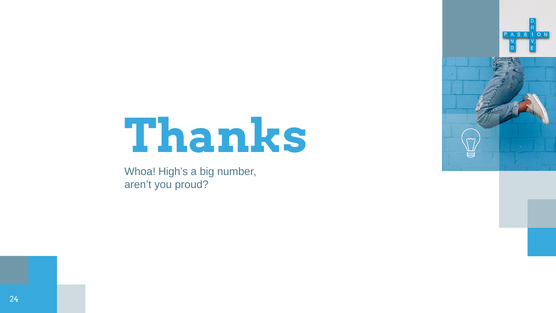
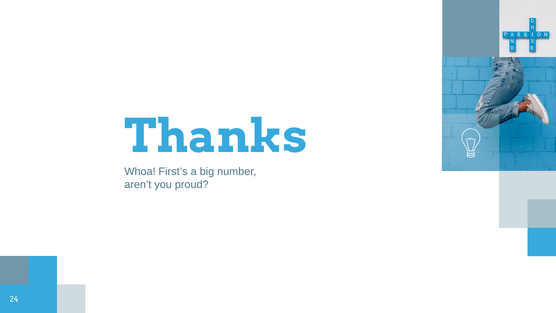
High’s: High’s -> First’s
